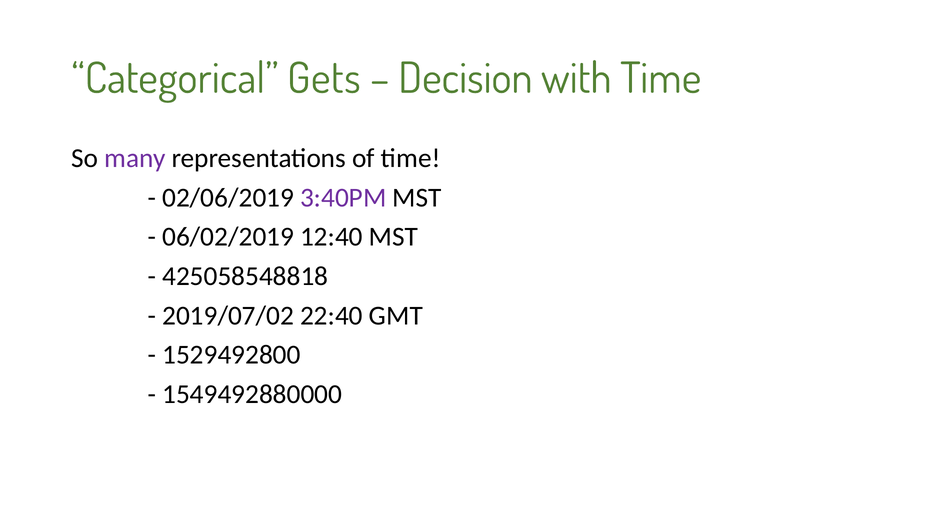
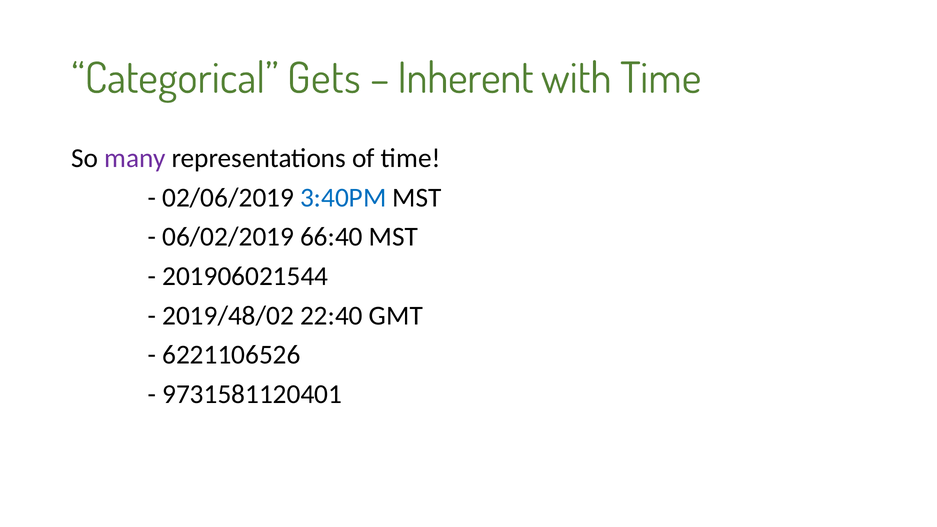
Decision: Decision -> Inherent
3:40PM colour: purple -> blue
12:40: 12:40 -> 66:40
425058548818: 425058548818 -> 201906021544
2019/07/02: 2019/07/02 -> 2019/48/02
1529492800: 1529492800 -> 6221106526
1549492880000: 1549492880000 -> 9731581120401
